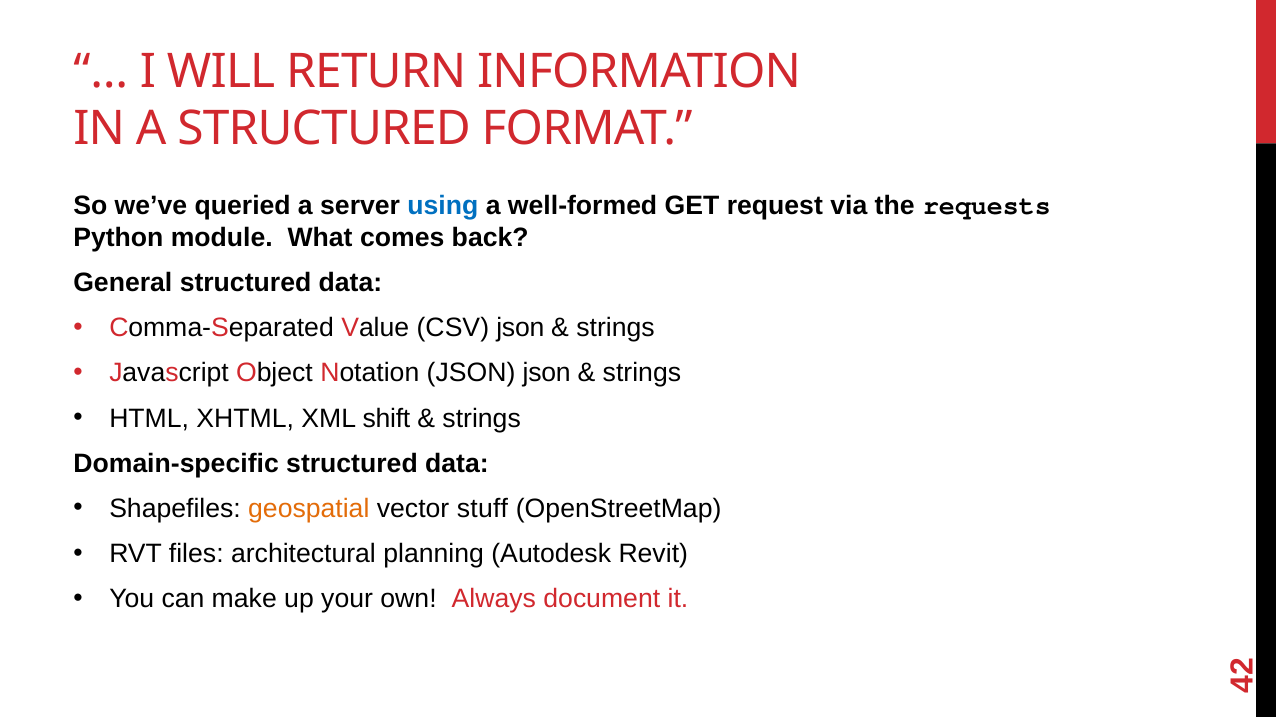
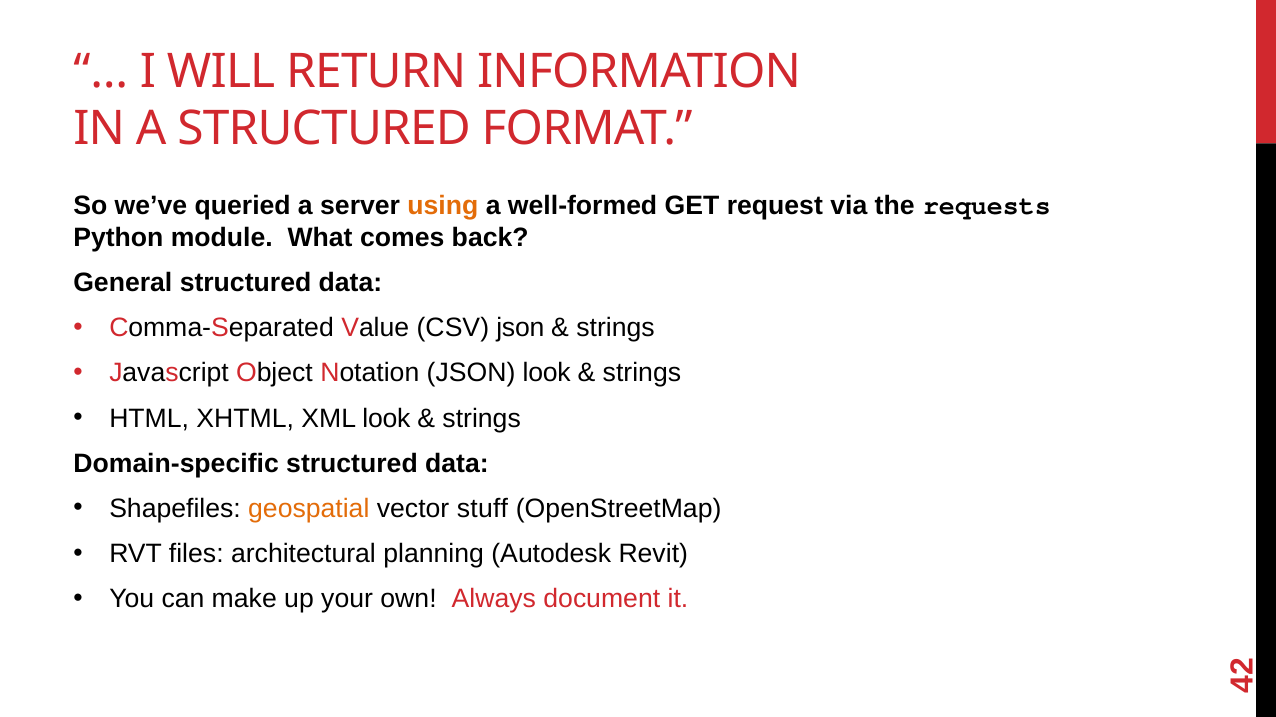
using colour: blue -> orange
JSON json: json -> look
XML shift: shift -> look
